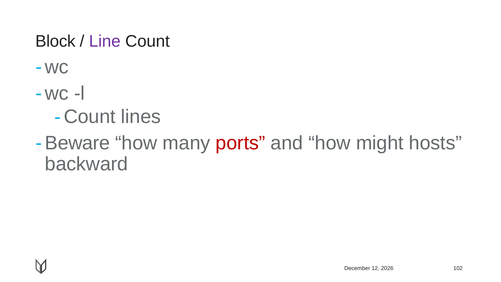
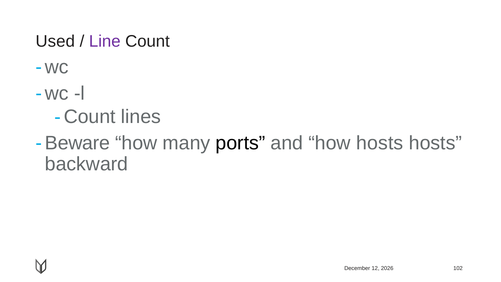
Block: Block -> Used
ports colour: red -> black
how might: might -> hosts
